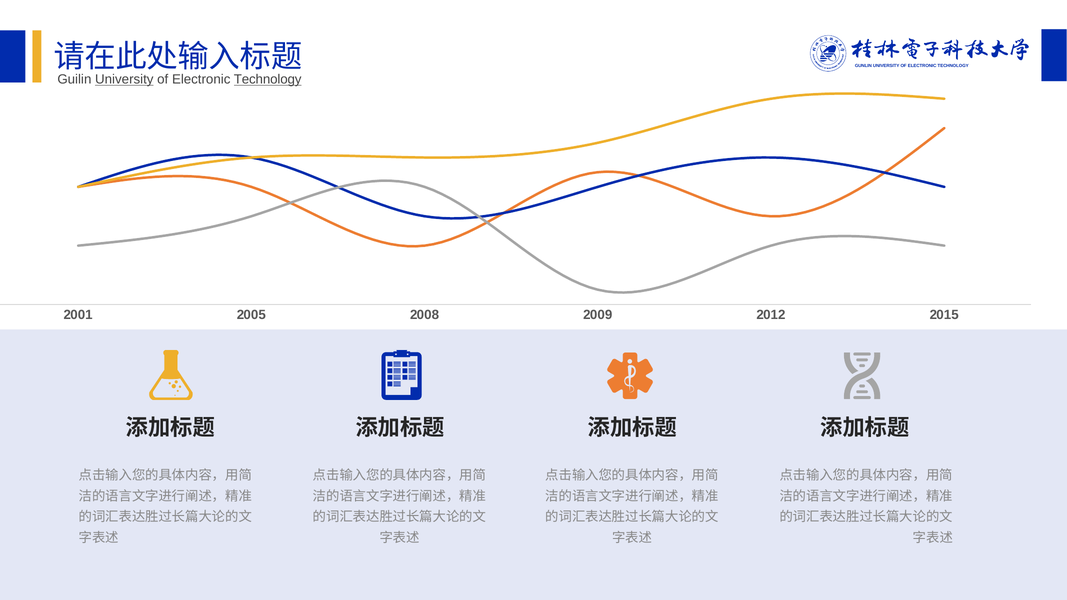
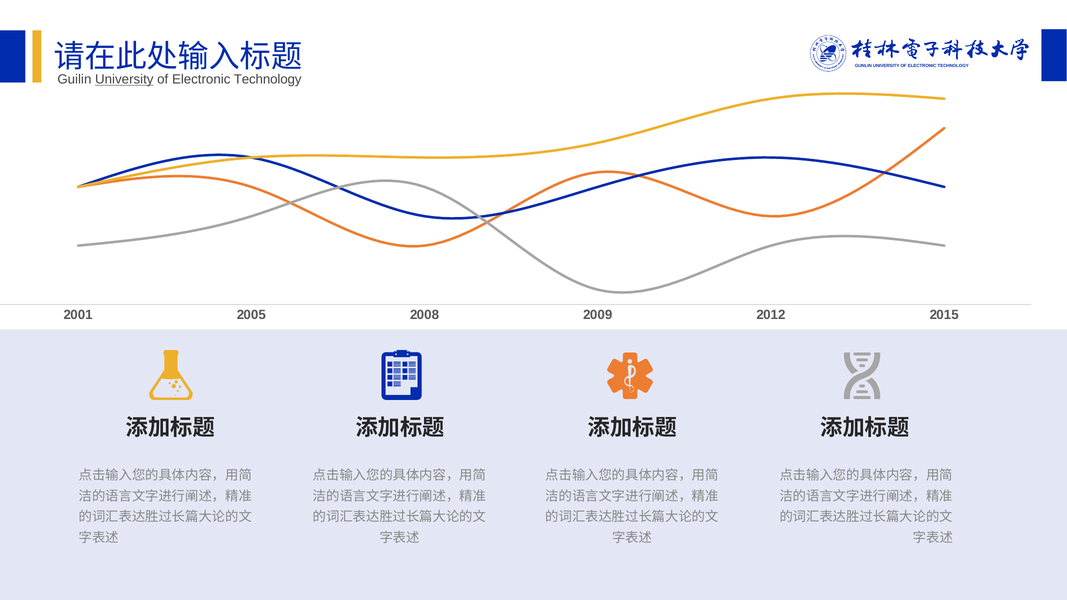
Technology at (268, 79) underline: present -> none
